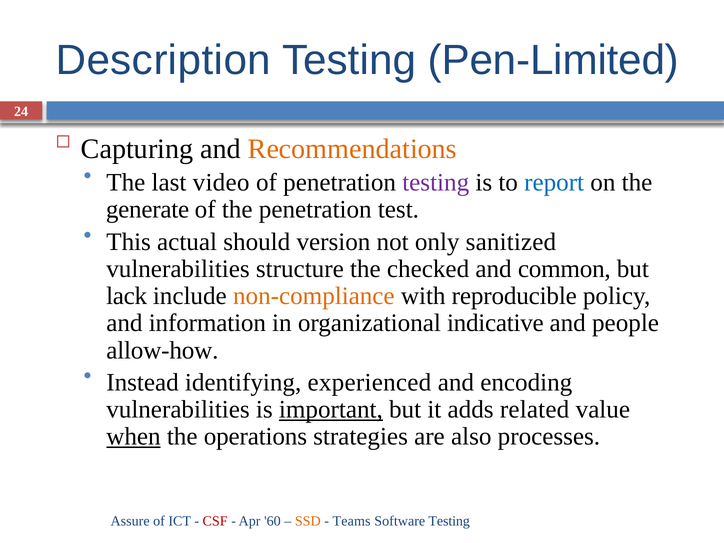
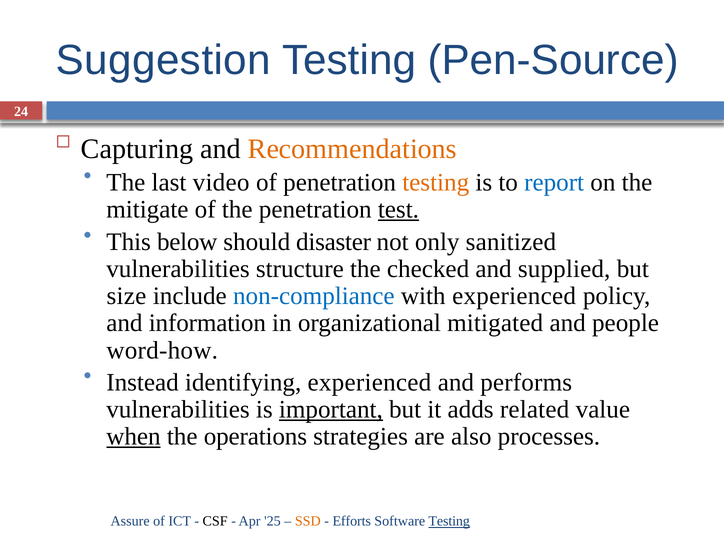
Description: Description -> Suggestion
Pen-Limited: Pen-Limited -> Pen-Source
testing at (436, 182) colour: purple -> orange
generate: generate -> mitigate
test underline: none -> present
actual: actual -> below
version: version -> disaster
common: common -> supplied
lack: lack -> size
non-compliance colour: orange -> blue
with reproducible: reproducible -> experienced
indicative: indicative -> mitigated
allow-how: allow-how -> word-how
encoding: encoding -> performs
CSF colour: red -> black
60: 60 -> 25
Teams: Teams -> Efforts
Testing at (449, 521) underline: none -> present
